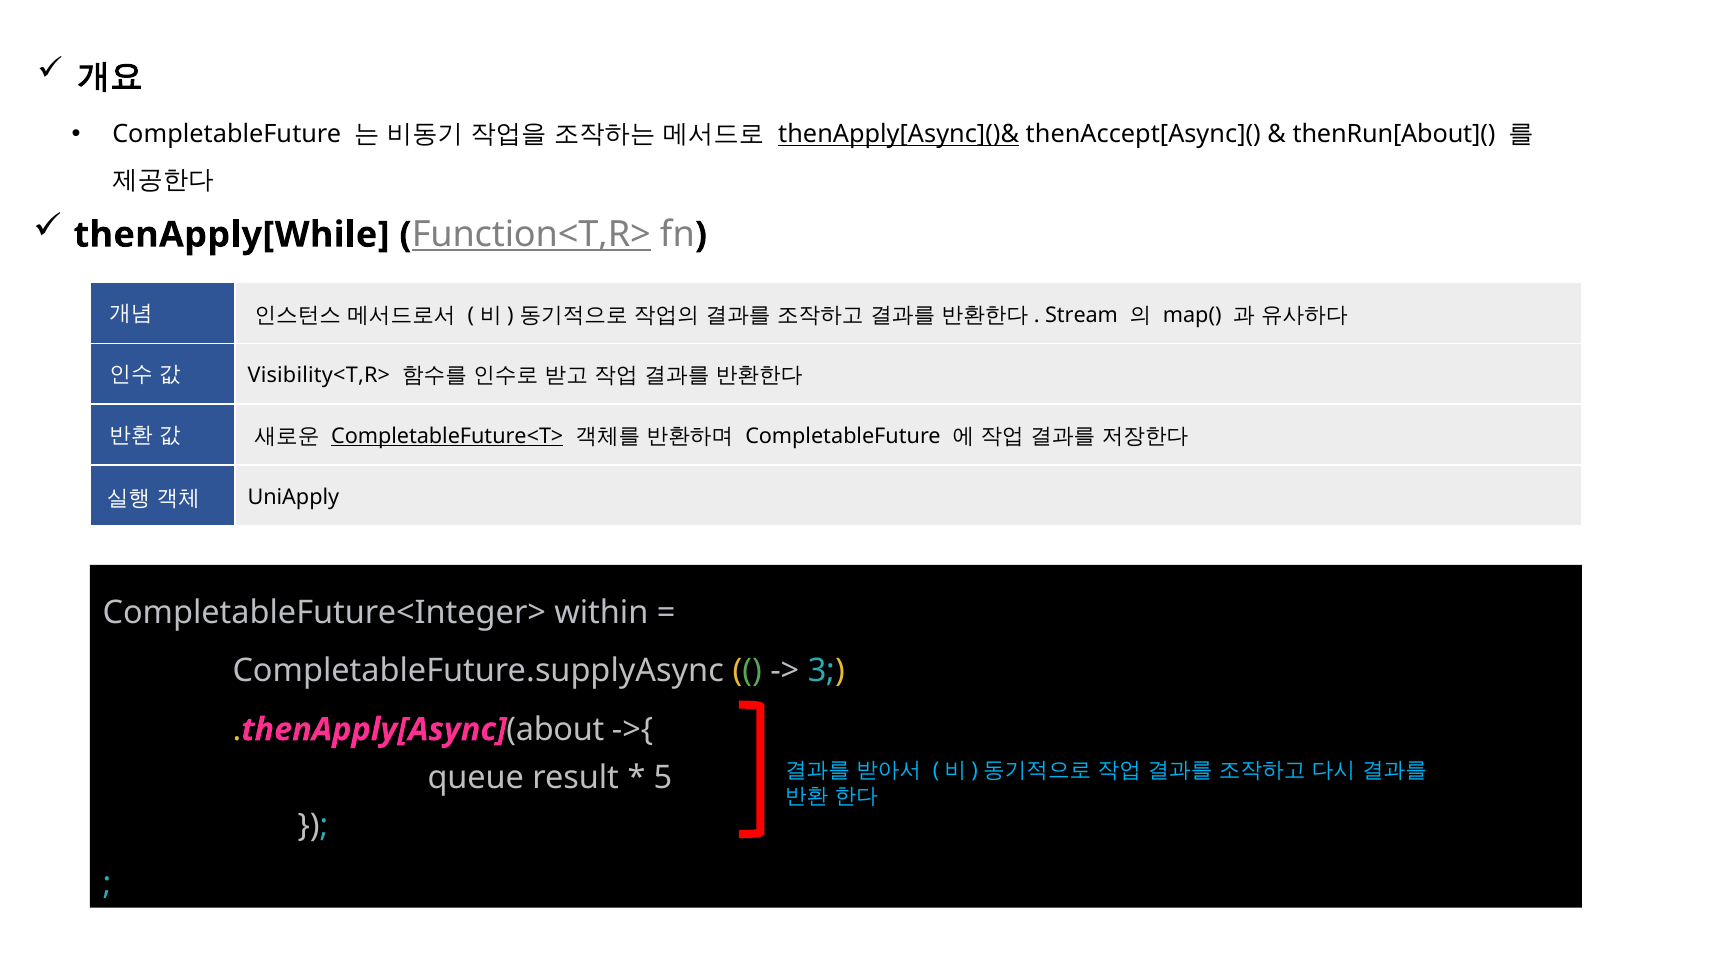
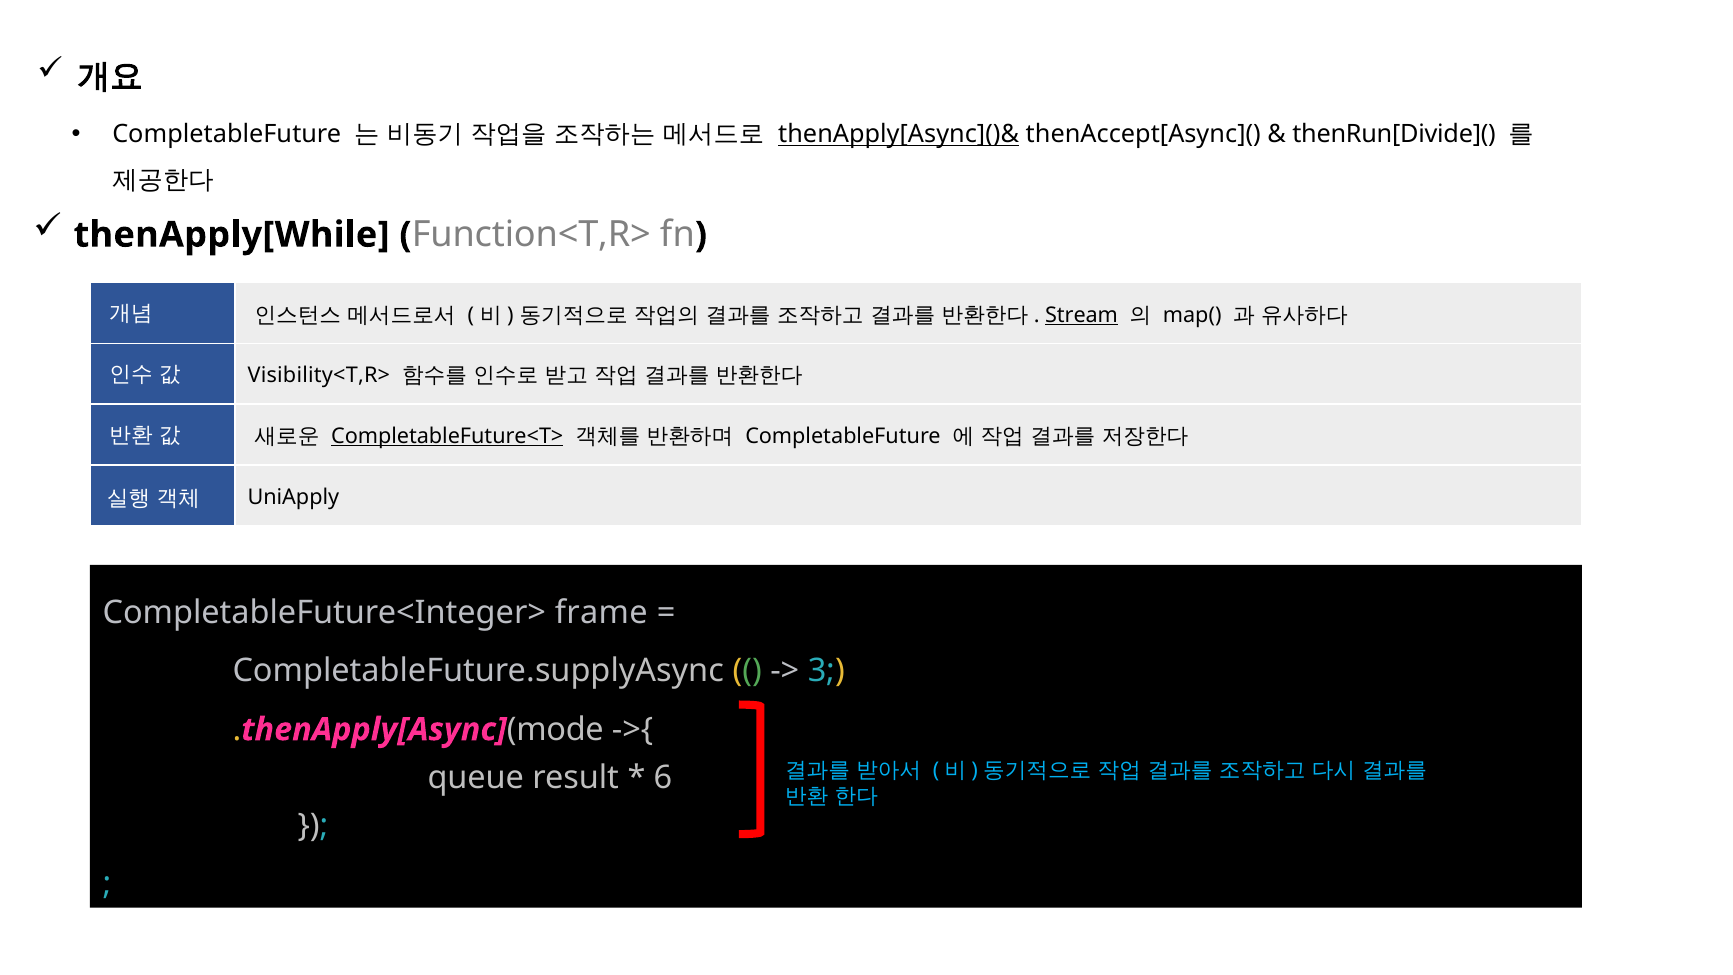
thenRun[About](: thenRun[About]( -> thenRun[Divide](
Function<T,R> underline: present -> none
Stream underline: none -> present
within: within -> frame
about: about -> mode
5: 5 -> 6
